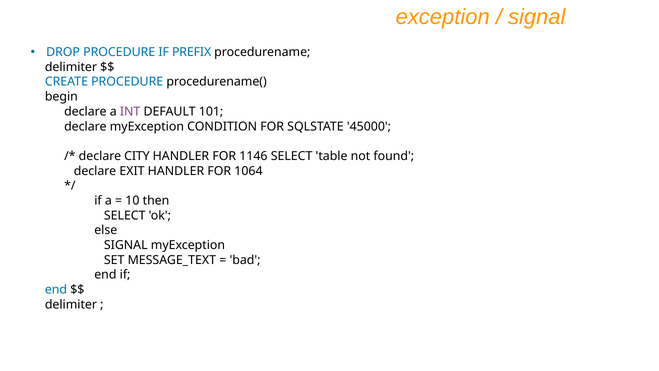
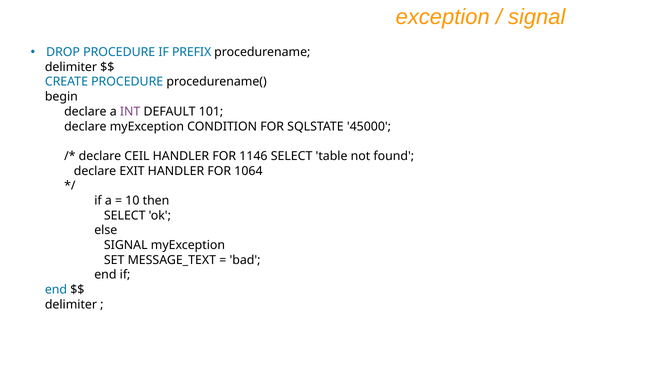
CITY: CITY -> CEIL
